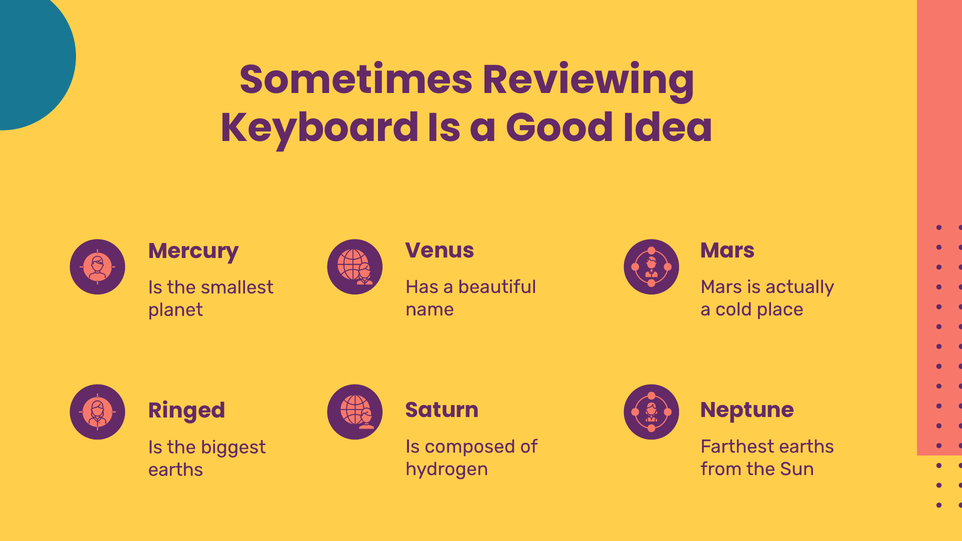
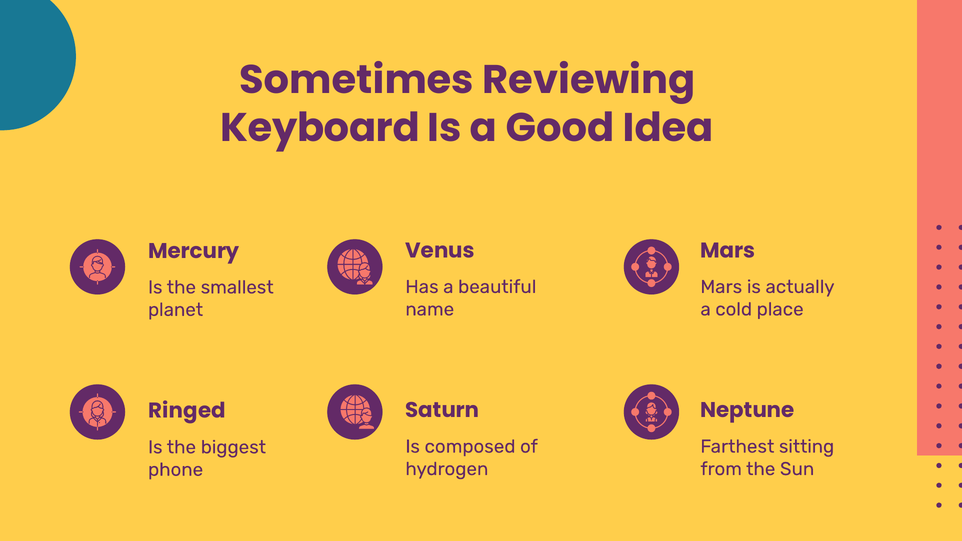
Farthest earths: earths -> sitting
earths at (176, 470): earths -> phone
